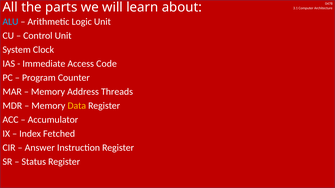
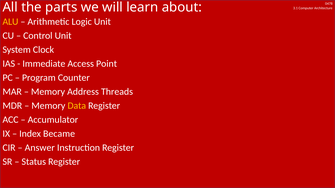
ALU colour: light blue -> yellow
Code: Code -> Point
Fetched: Fetched -> Became
